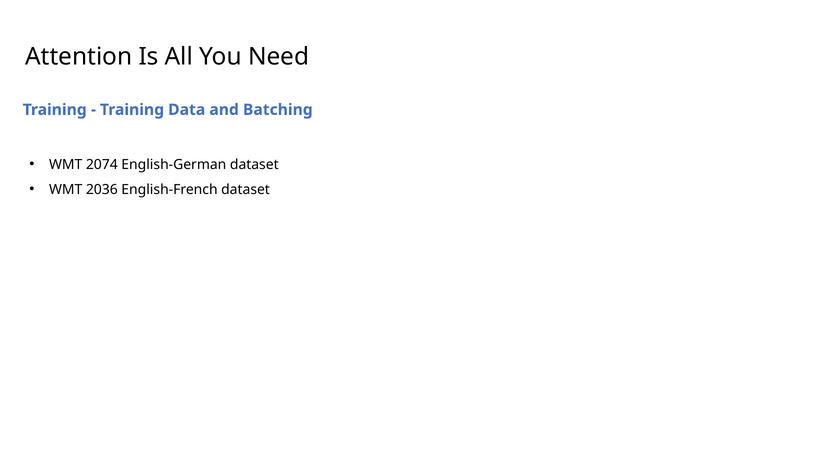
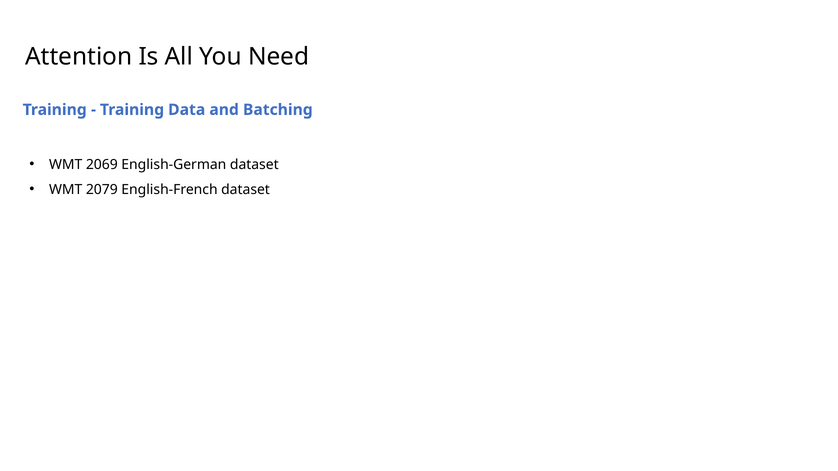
2074: 2074 -> 2069
2036: 2036 -> 2079
